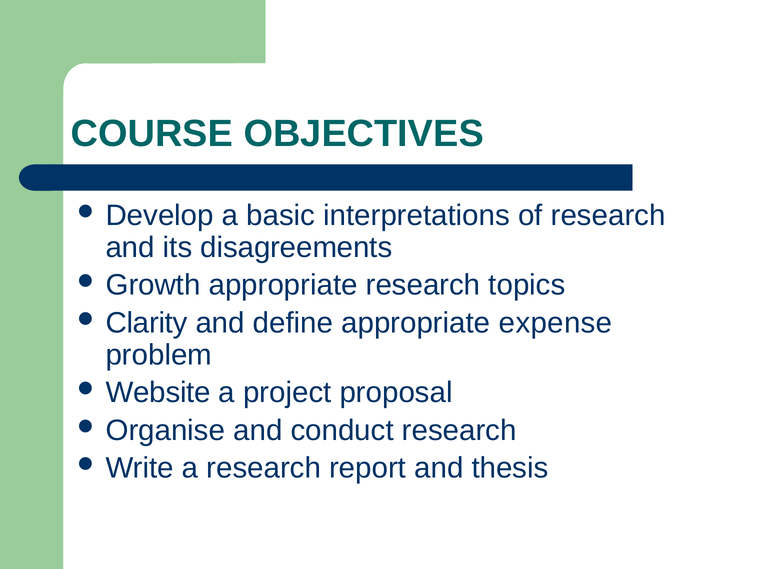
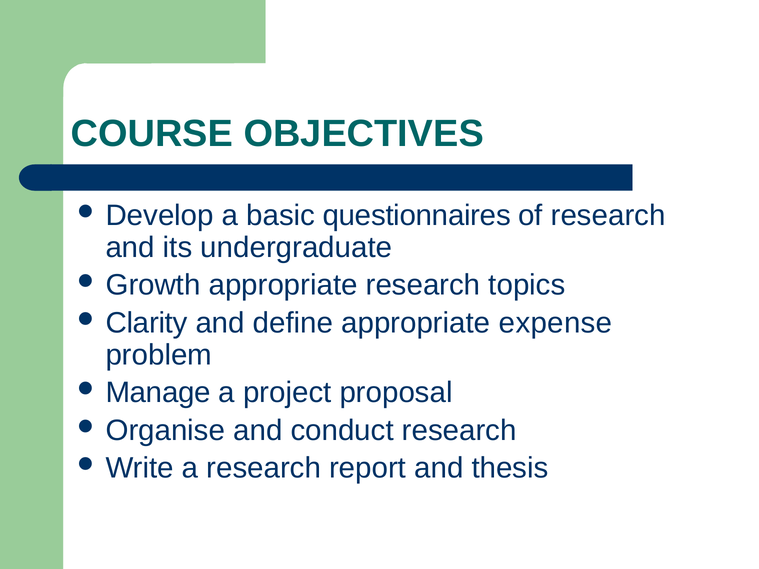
interpretations: interpretations -> questionnaires
disagreements: disagreements -> undergraduate
Website: Website -> Manage
